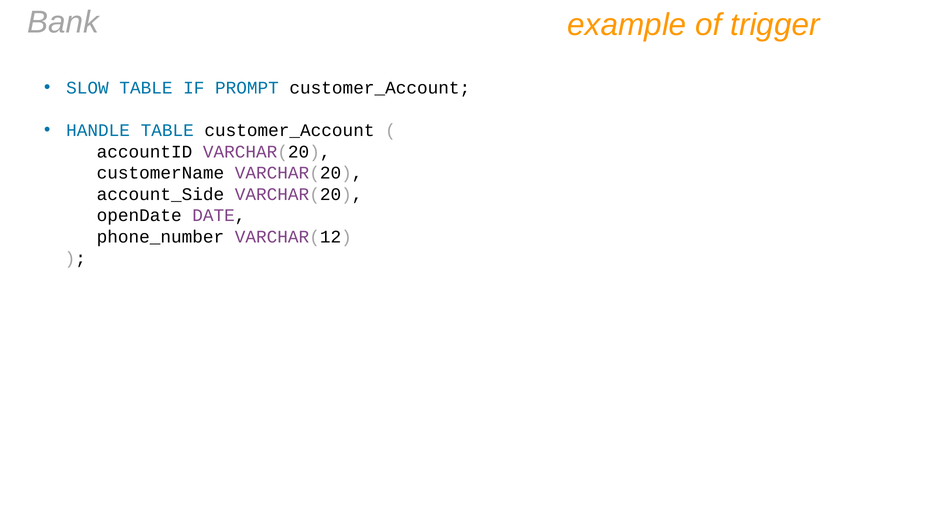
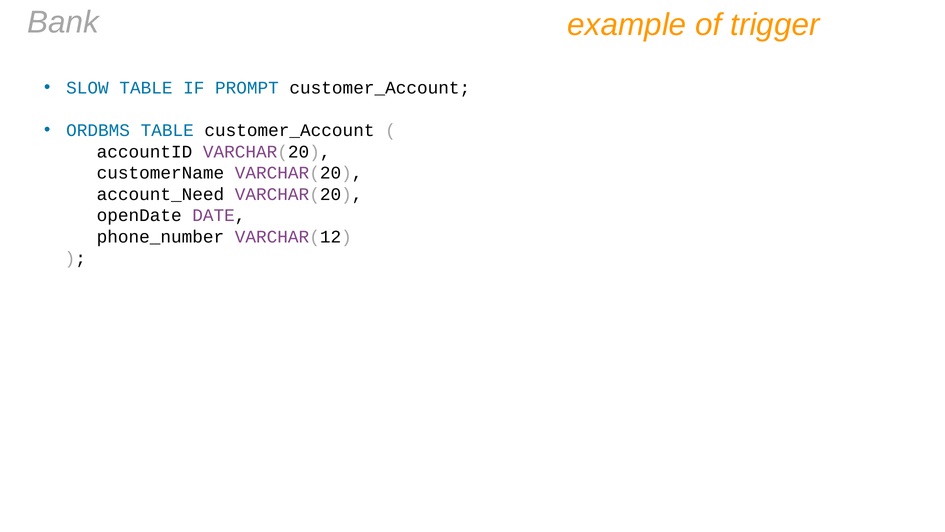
HANDLE: HANDLE -> ORDBMS
account_Side: account_Side -> account_Need
